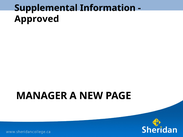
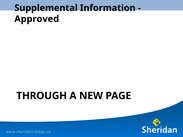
MANAGER: MANAGER -> THROUGH
